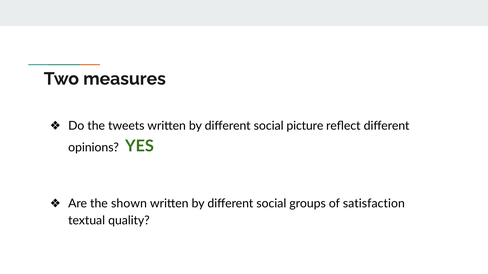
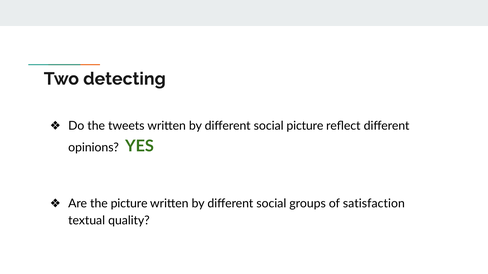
measures: measures -> detecting
the shown: shown -> picture
